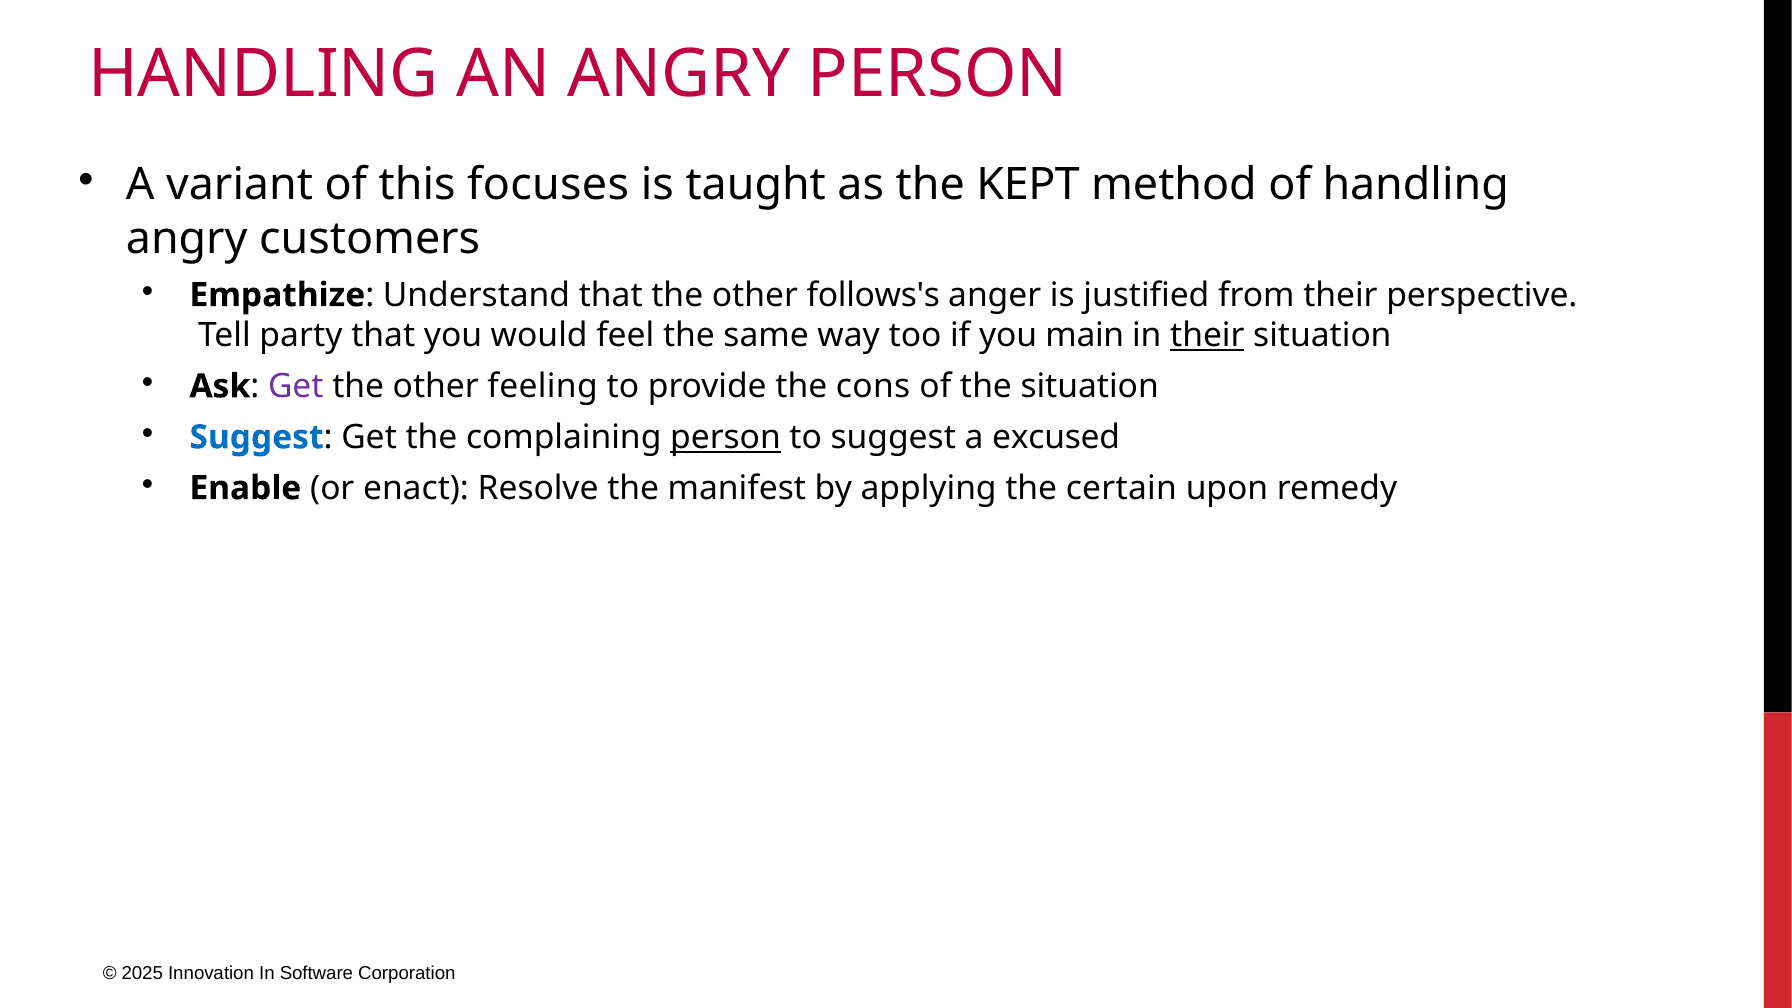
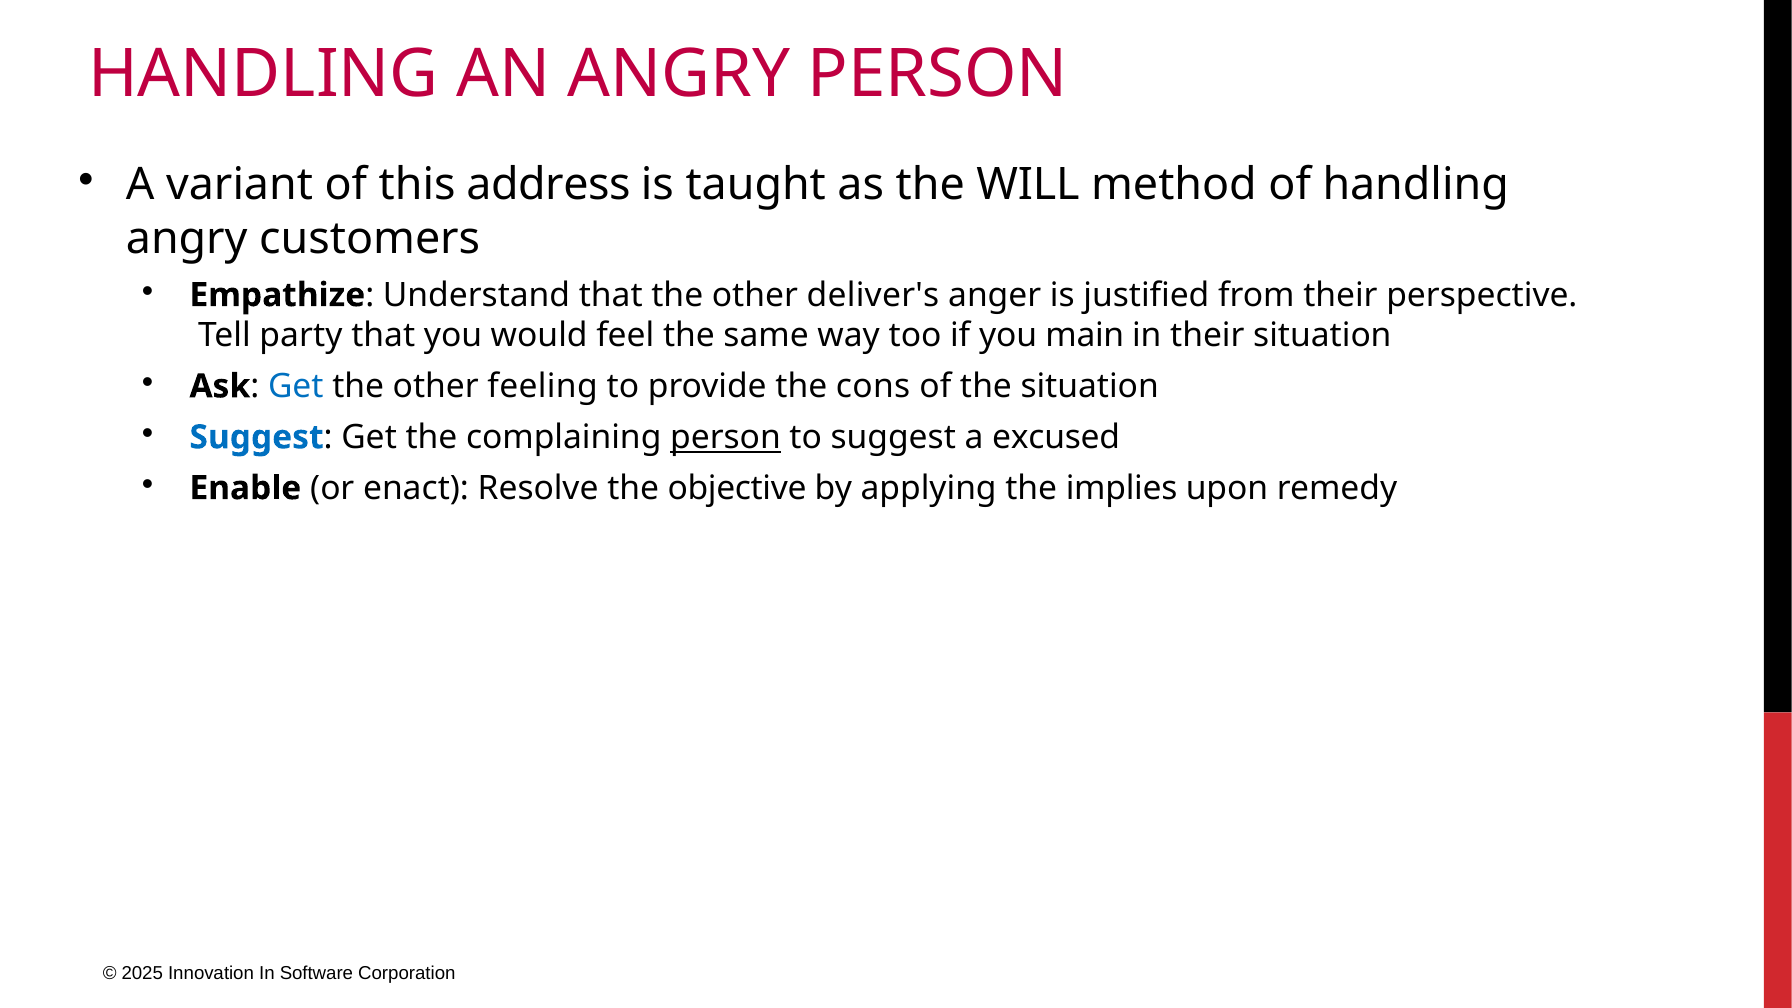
focuses: focuses -> address
KEPT: KEPT -> WILL
follows's: follows's -> deliver's
their at (1207, 335) underline: present -> none
Get at (296, 386) colour: purple -> blue
manifest: manifest -> objective
certain: certain -> implies
